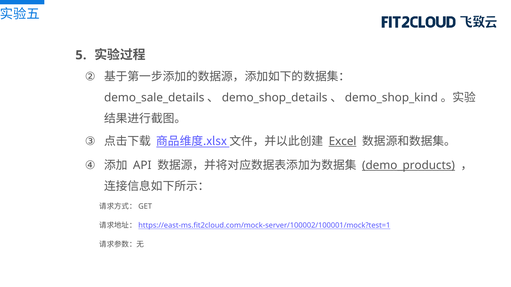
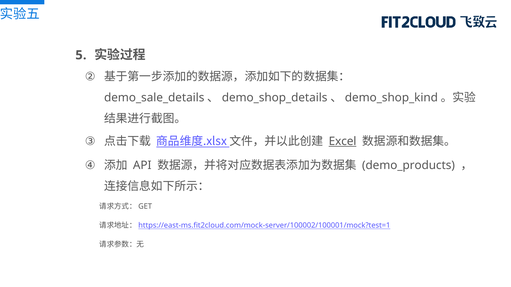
demo_products underline: present -> none
